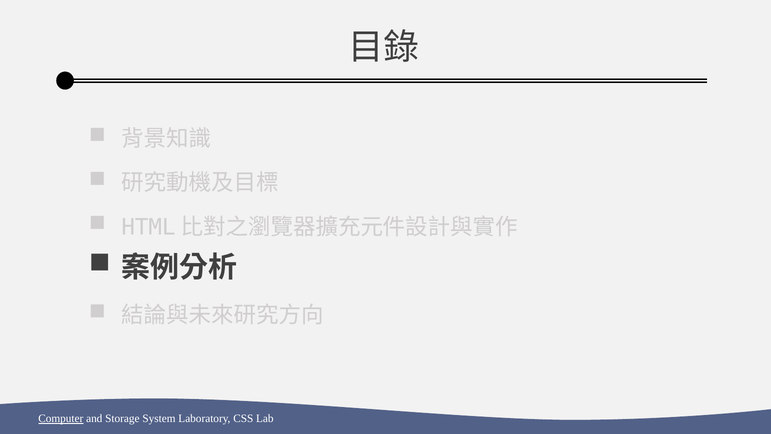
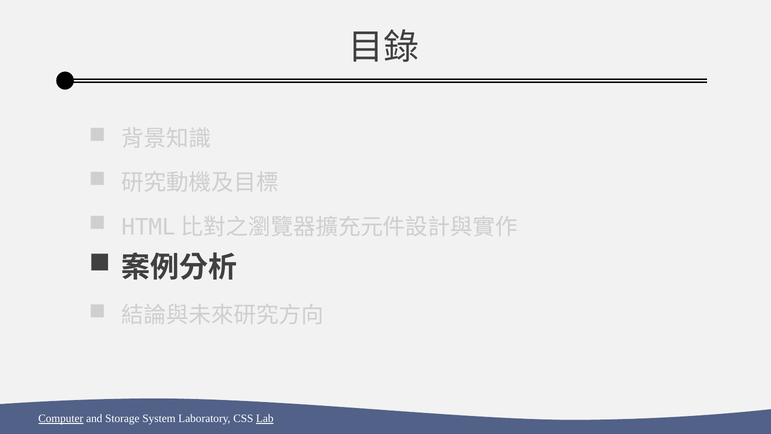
Lab underline: none -> present
